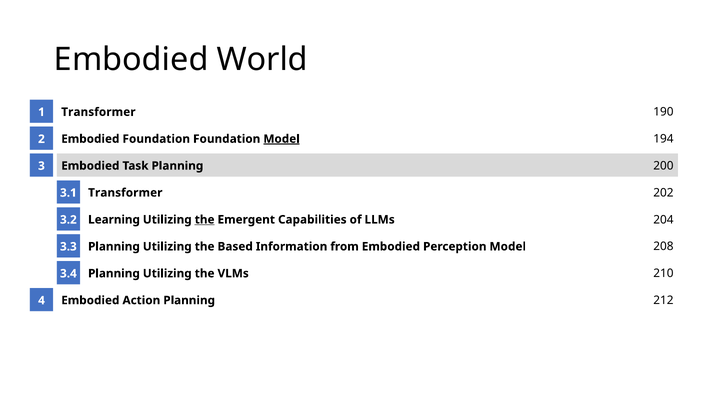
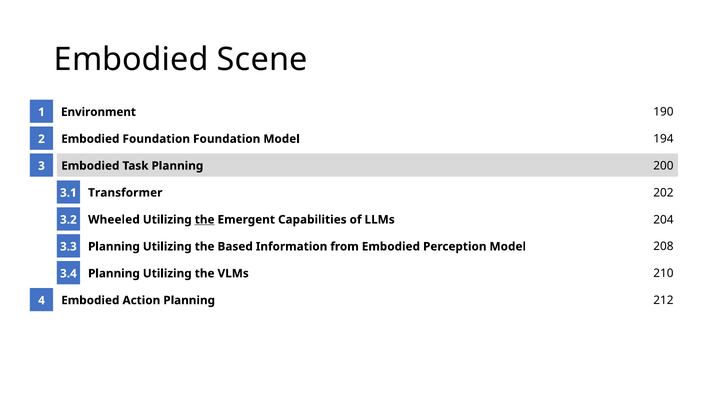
World: World -> Scene
Transformer at (98, 112): Transformer -> Environment
Model at (282, 139) underline: present -> none
Learning: Learning -> Wheeled
